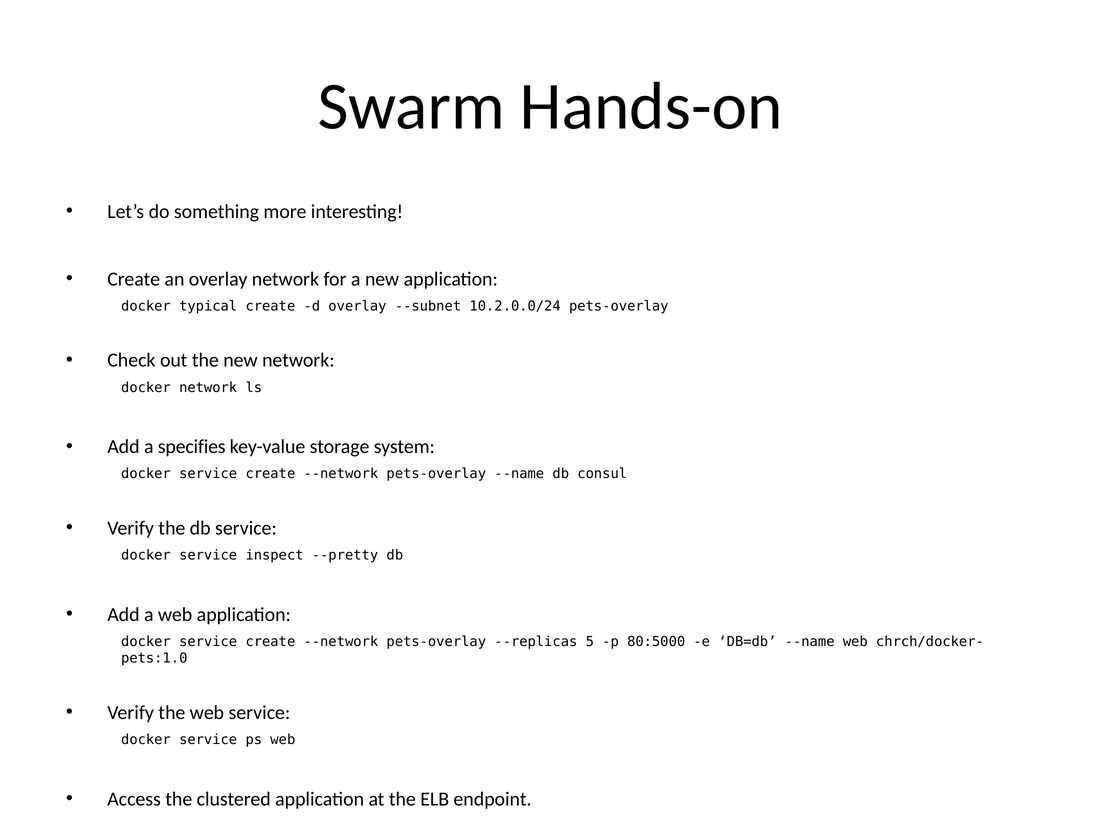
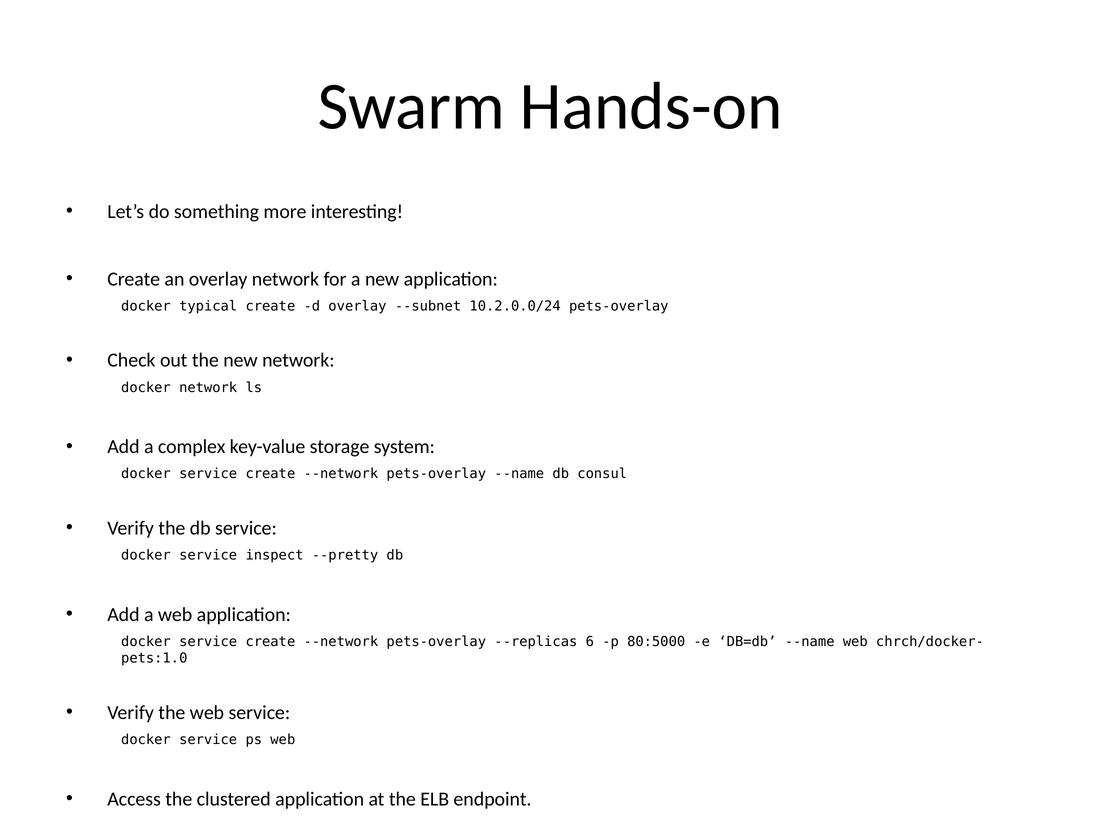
specifies: specifies -> complex
5: 5 -> 6
